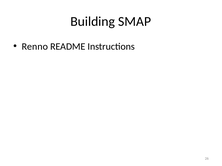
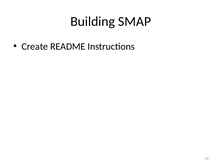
Renno: Renno -> Create
